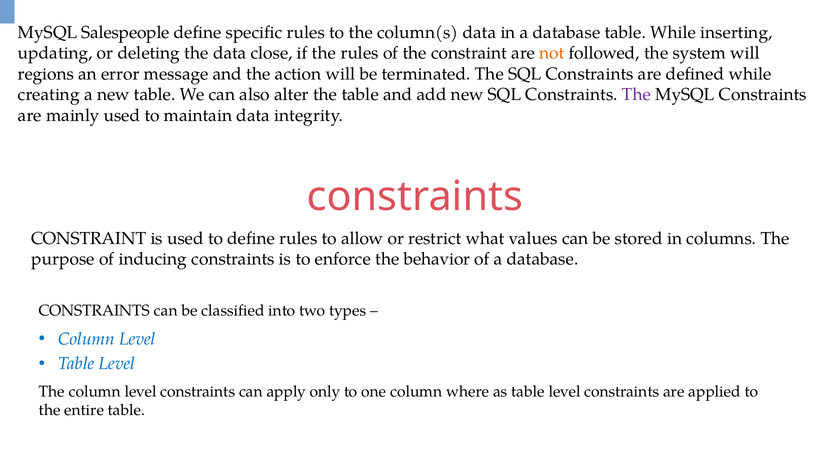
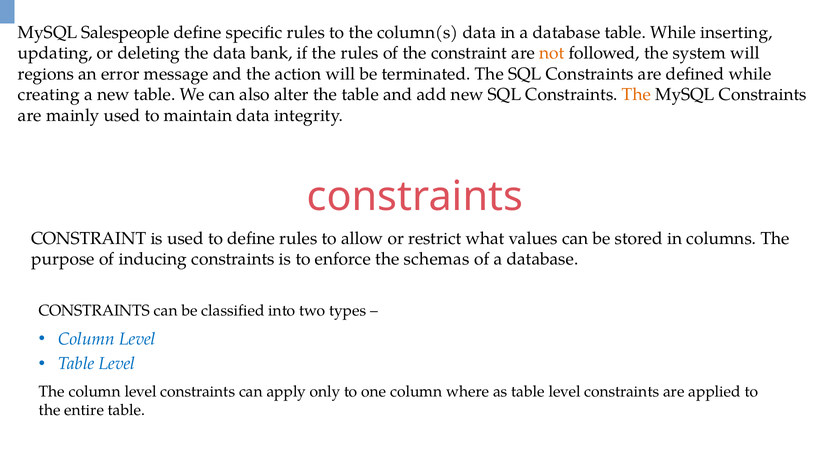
close: close -> bank
The at (636, 95) colour: purple -> orange
behavior: behavior -> schemas
